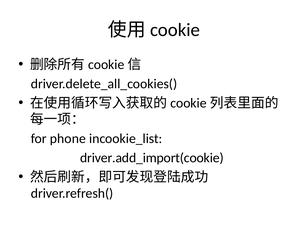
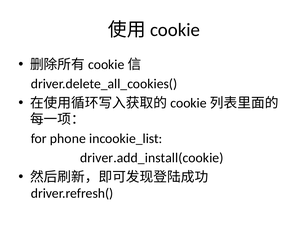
driver.add_import(cookie: driver.add_import(cookie -> driver.add_install(cookie
